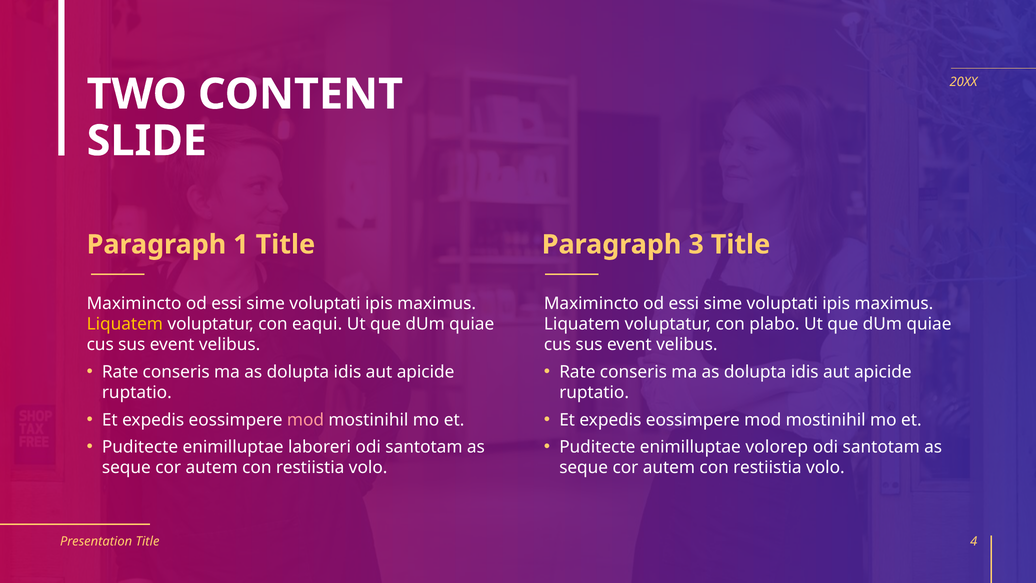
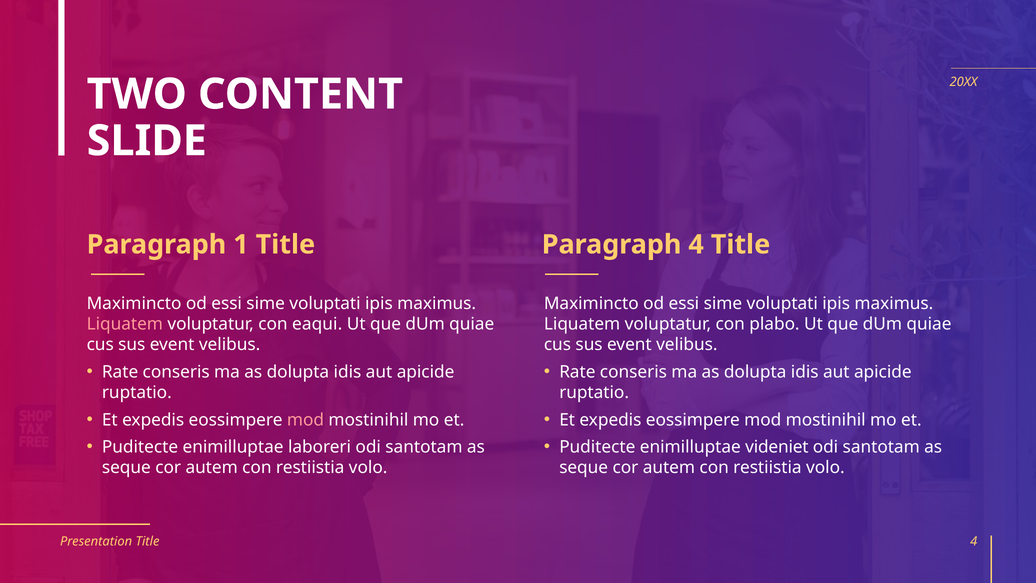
Paragraph 3: 3 -> 4
Liquatem at (125, 324) colour: yellow -> pink
volorep: volorep -> videniet
